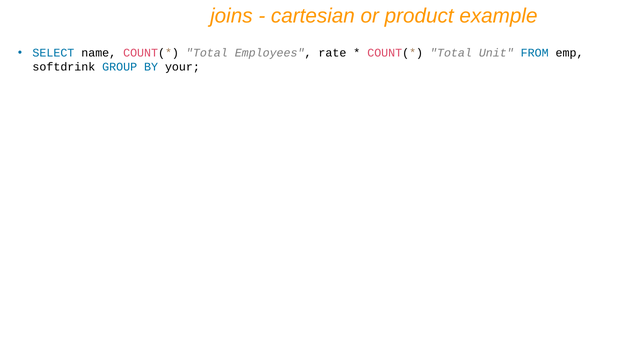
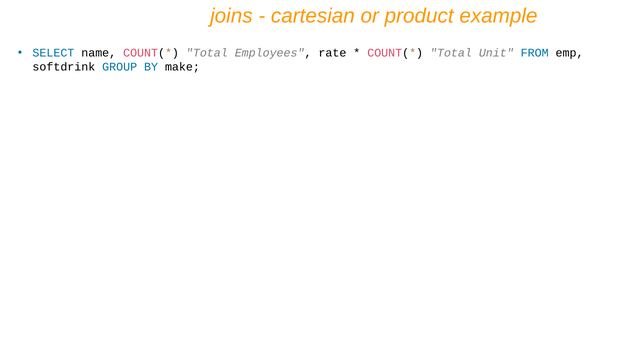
your: your -> make
